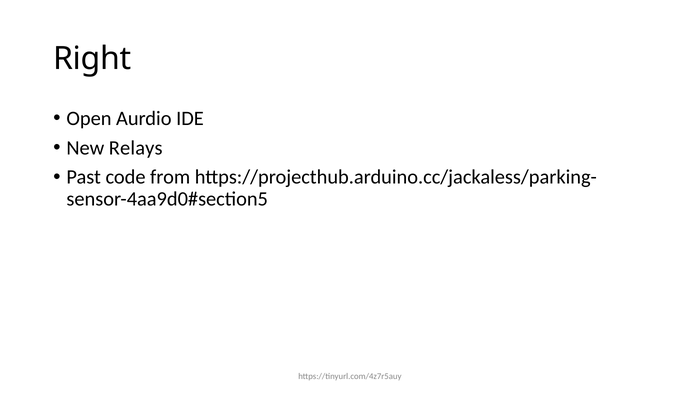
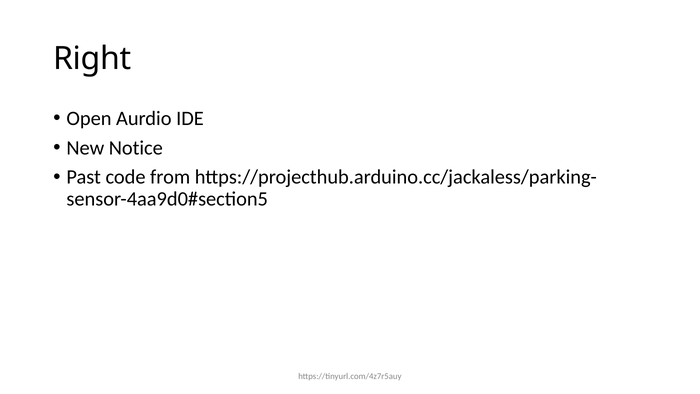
Relays: Relays -> Notice
